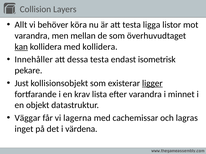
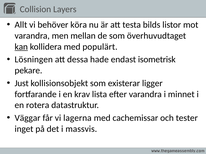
ligga: ligga -> bilds
med kollidera: kollidera -> populärt
Innehåller: Innehåller -> Lösningen
dessa testa: testa -> hade
ligger underline: present -> none
objekt: objekt -> rotera
lagras: lagras -> tester
värdena: värdena -> massvis
